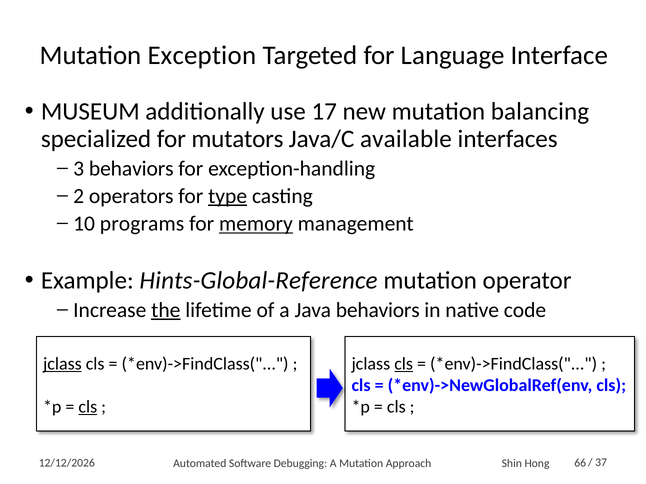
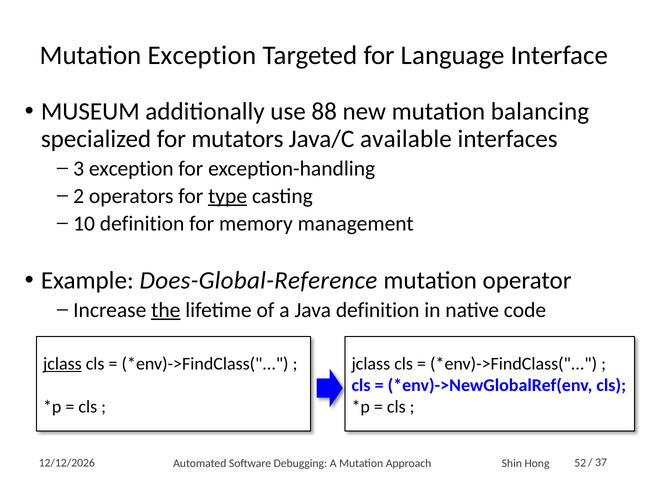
17: 17 -> 88
behaviors at (131, 169): behaviors -> exception
programs at (142, 224): programs -> definition
memory underline: present -> none
Hints-Global-Reference: Hints-Global-Reference -> Does-Global-Reference
Java behaviors: behaviors -> definition
cls at (404, 364) underline: present -> none
cls at (88, 407) underline: present -> none
66: 66 -> 52
